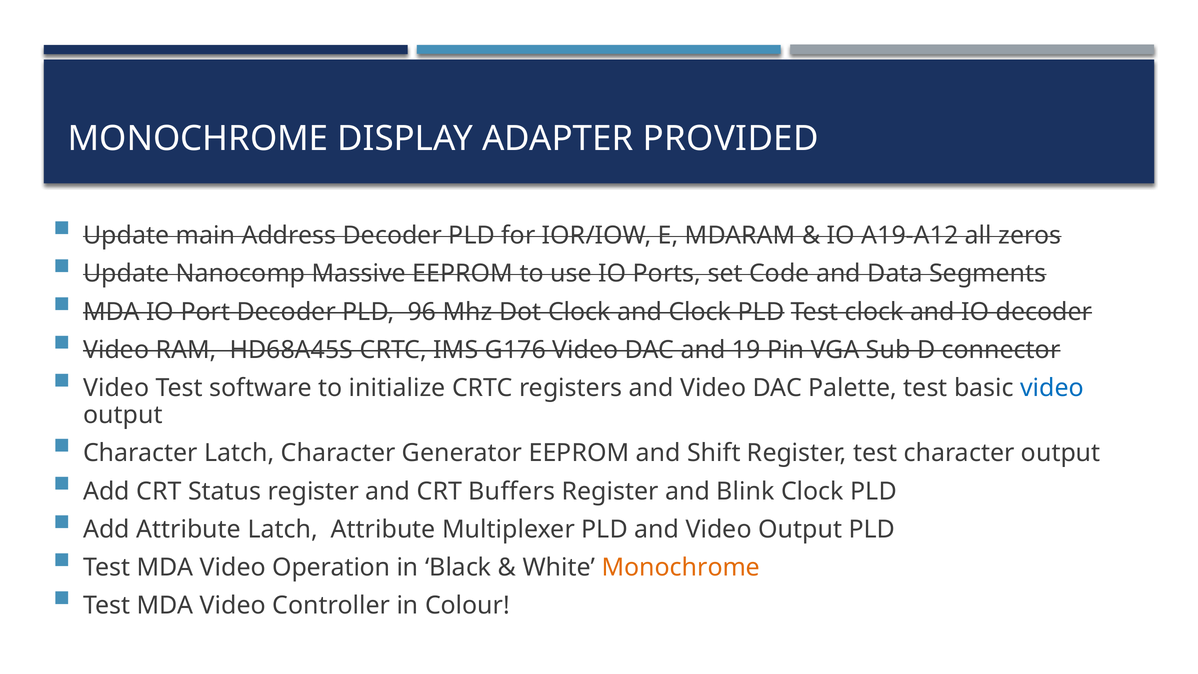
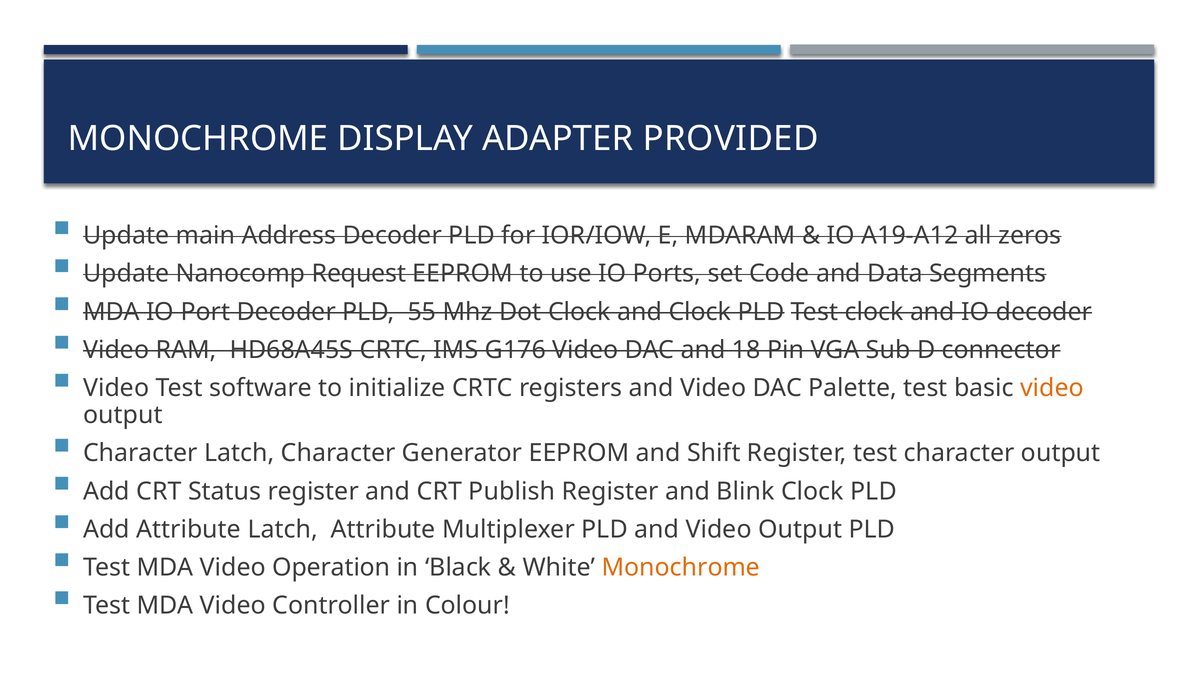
Massive: Massive -> Request
96: 96 -> 55
19: 19 -> 18
video at (1052, 388) colour: blue -> orange
Buffers: Buffers -> Publish
